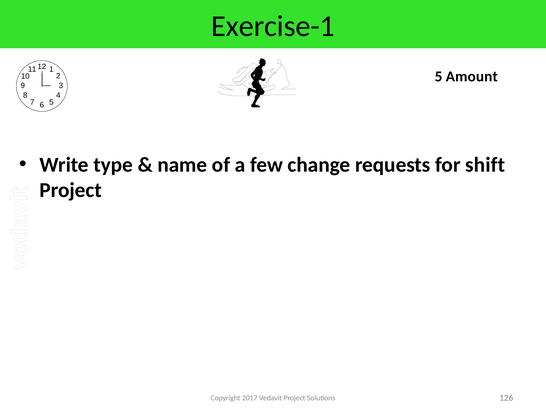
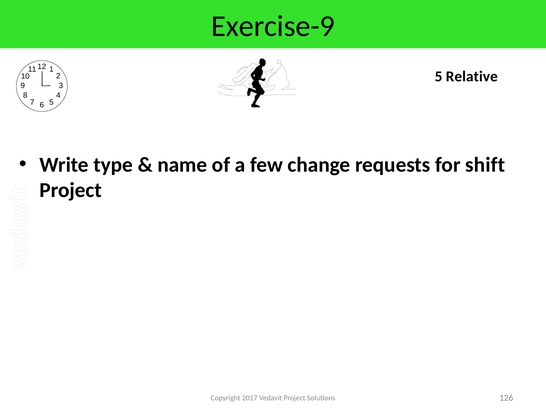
Exercise-1: Exercise-1 -> Exercise-9
Amount: Amount -> Relative
